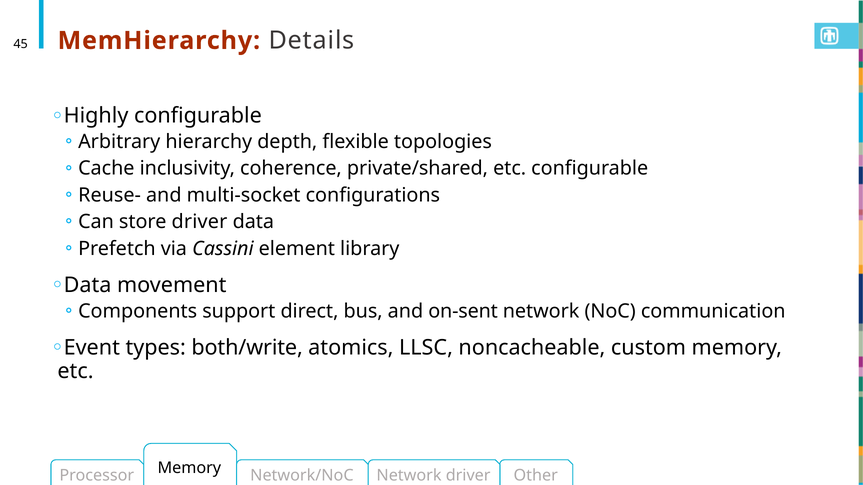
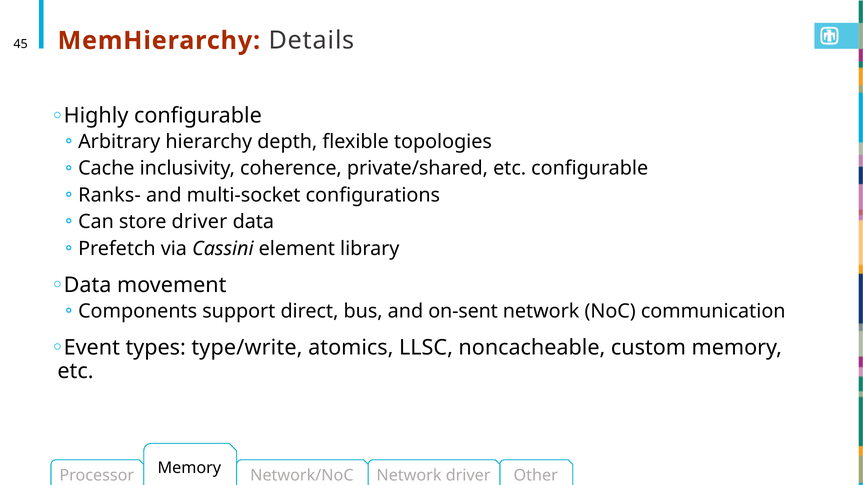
Reuse-: Reuse- -> Ranks-
both/write: both/write -> type/write
